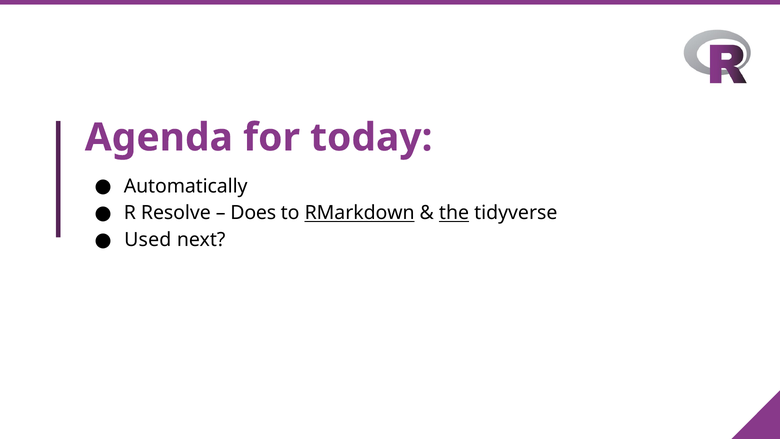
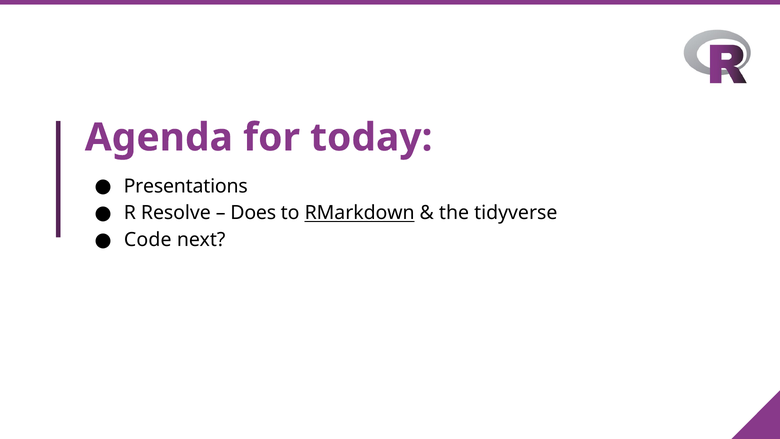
Automatically: Automatically -> Presentations
the underline: present -> none
Used: Used -> Code
